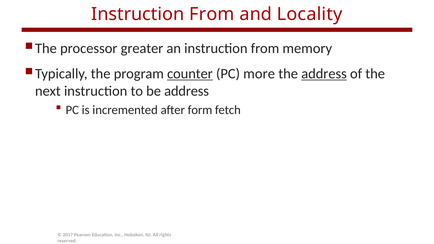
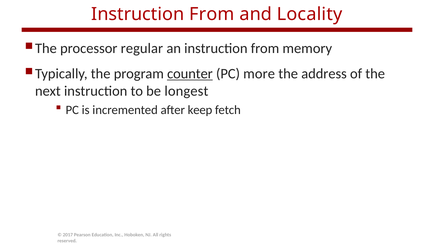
greater: greater -> regular
address at (324, 74) underline: present -> none
be address: address -> longest
form: form -> keep
